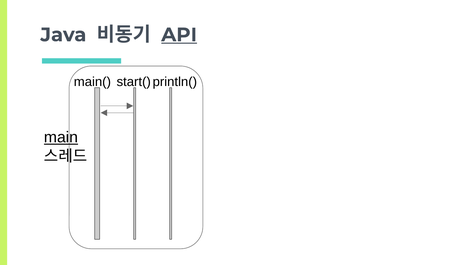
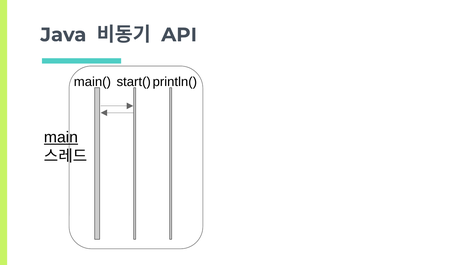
API underline: present -> none
